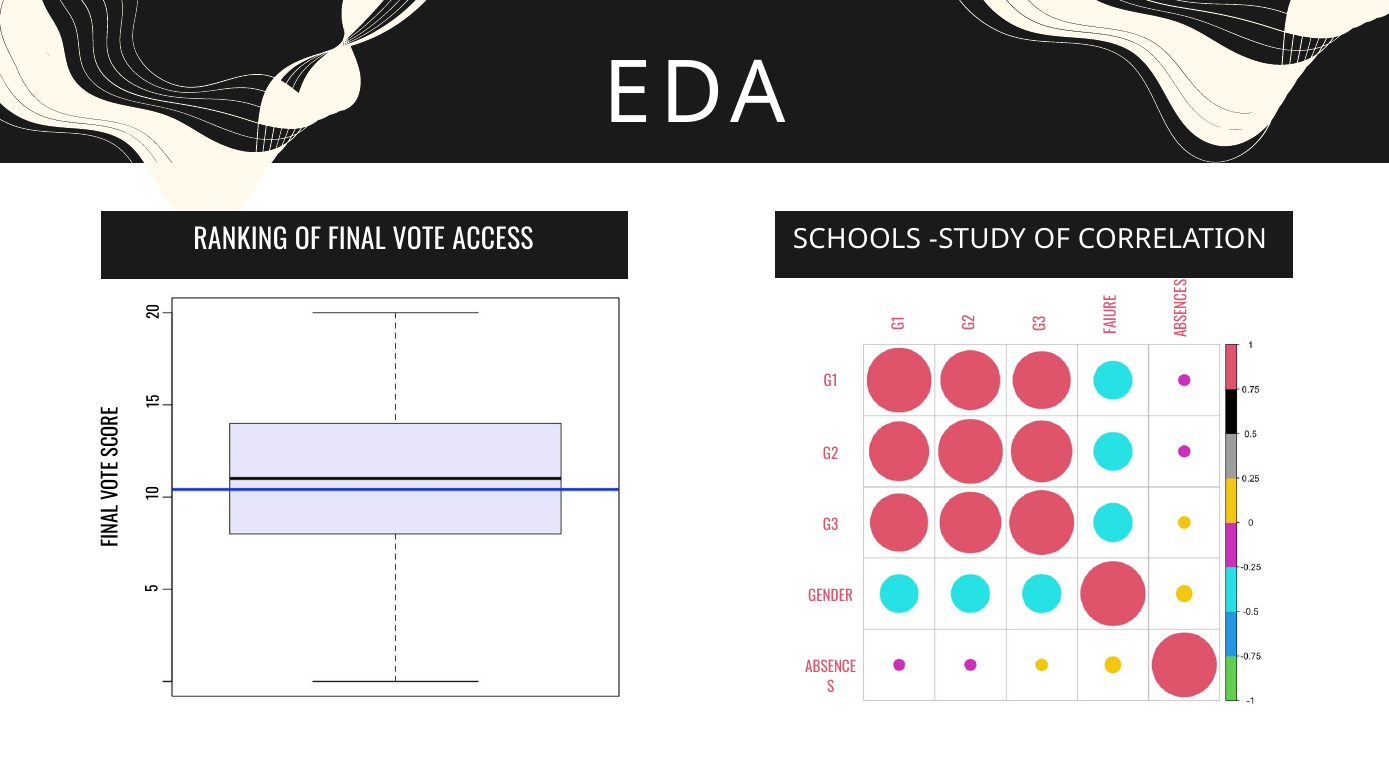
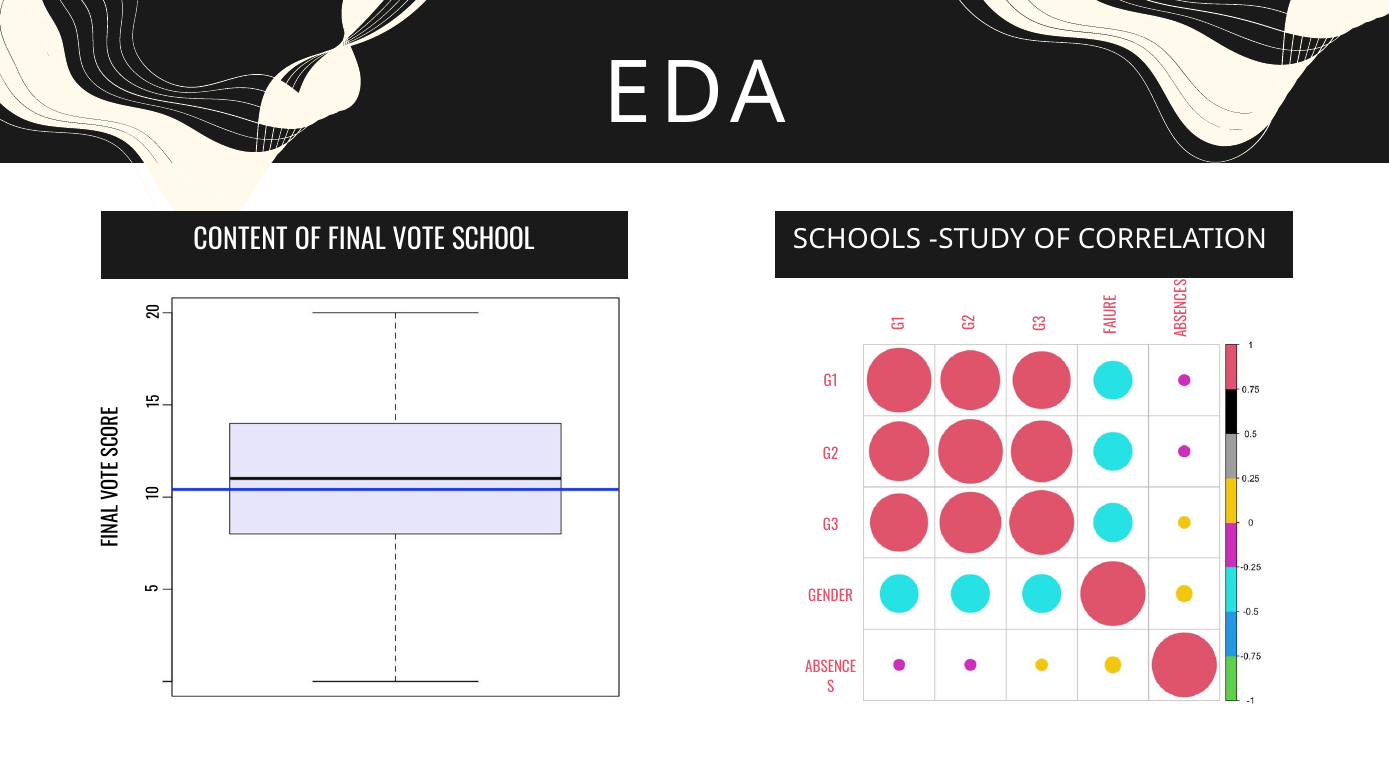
RANKING: RANKING -> CONTENT
ACCESS: ACCESS -> SCHOOL
